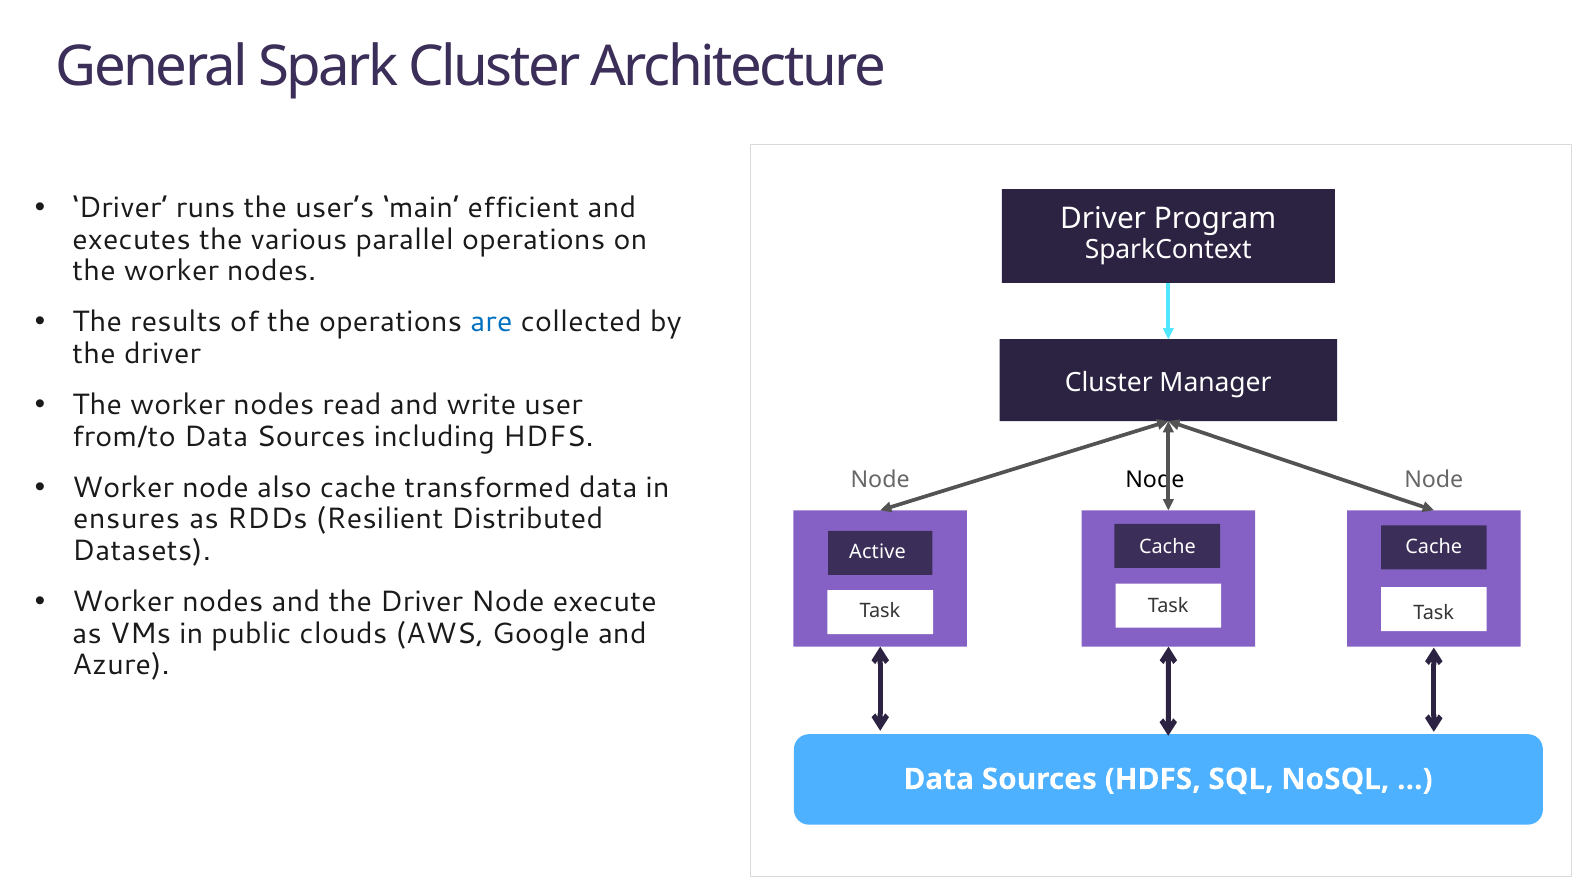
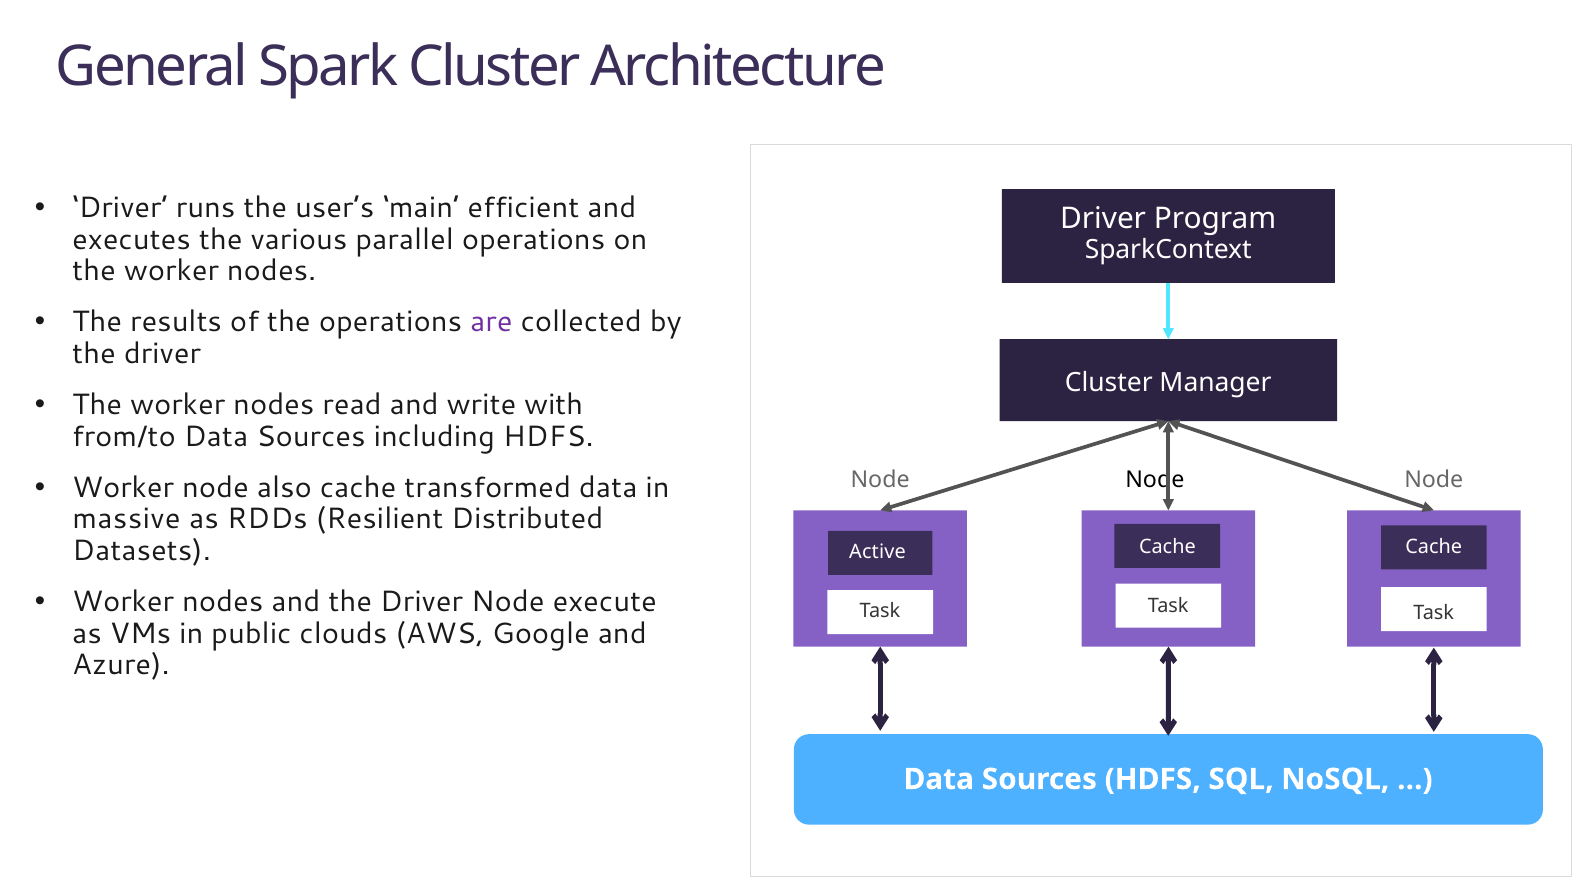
are colour: blue -> purple
user: user -> with
ensures: ensures -> massive
